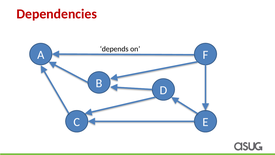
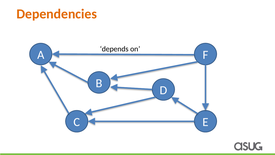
Dependencies colour: red -> orange
